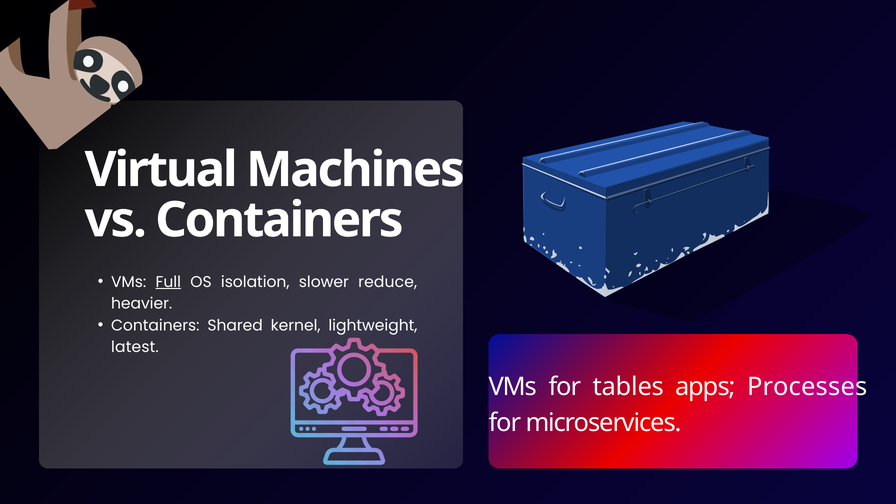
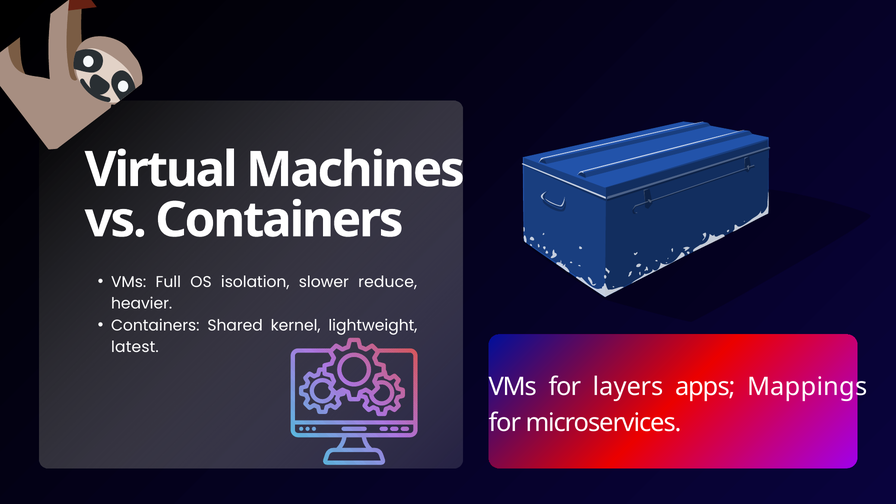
Full underline: present -> none
tables: tables -> layers
Processes: Processes -> Mappings
